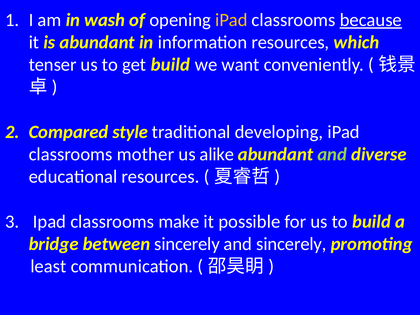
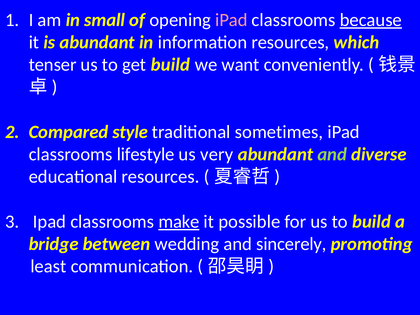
wash: wash -> small
iPad at (231, 20) colour: yellow -> pink
developing: developing -> sometimes
mother: mother -> lifestyle
alike: alike -> very
make underline: none -> present
between sincerely: sincerely -> wedding
